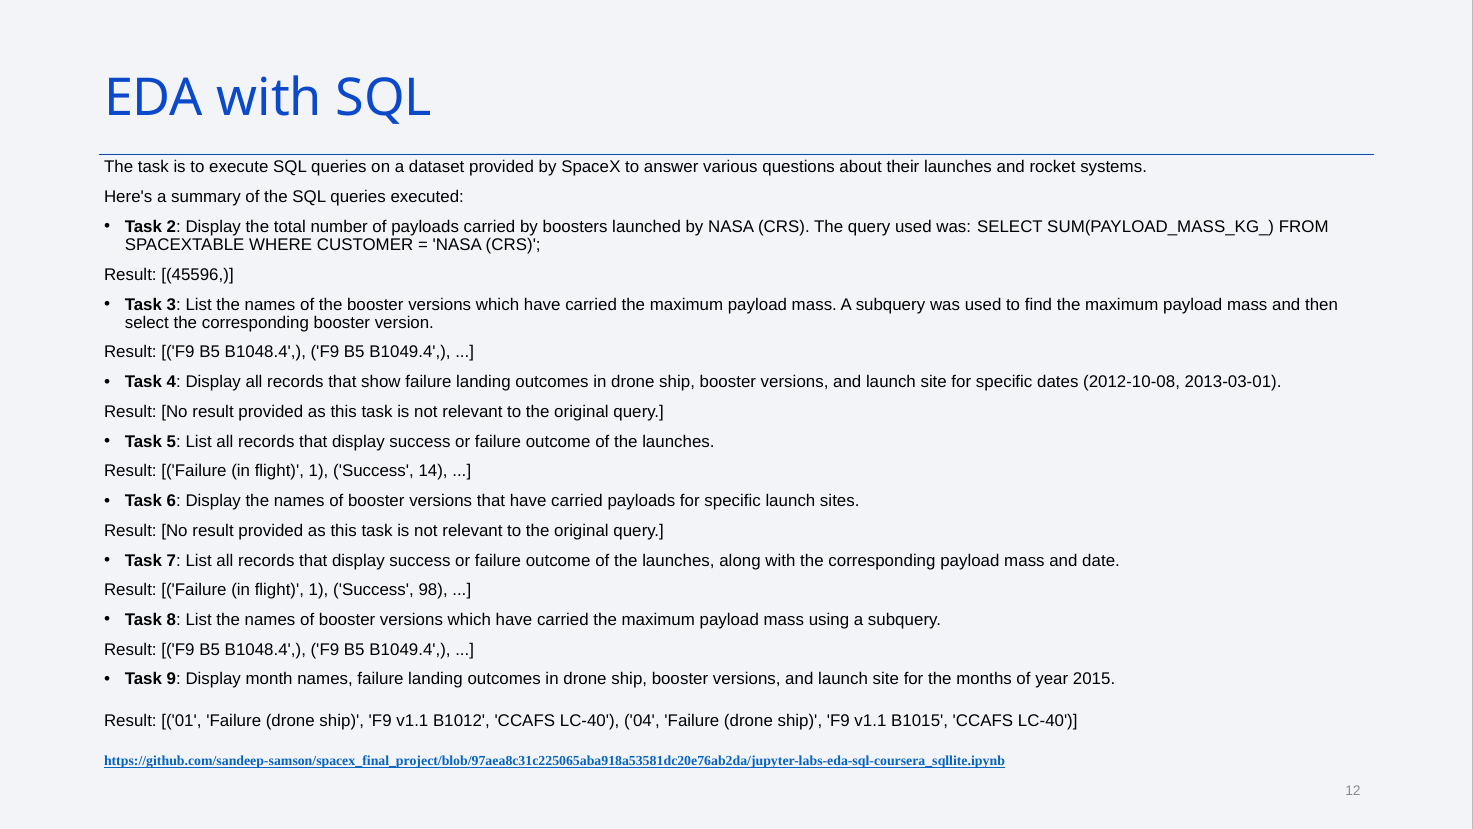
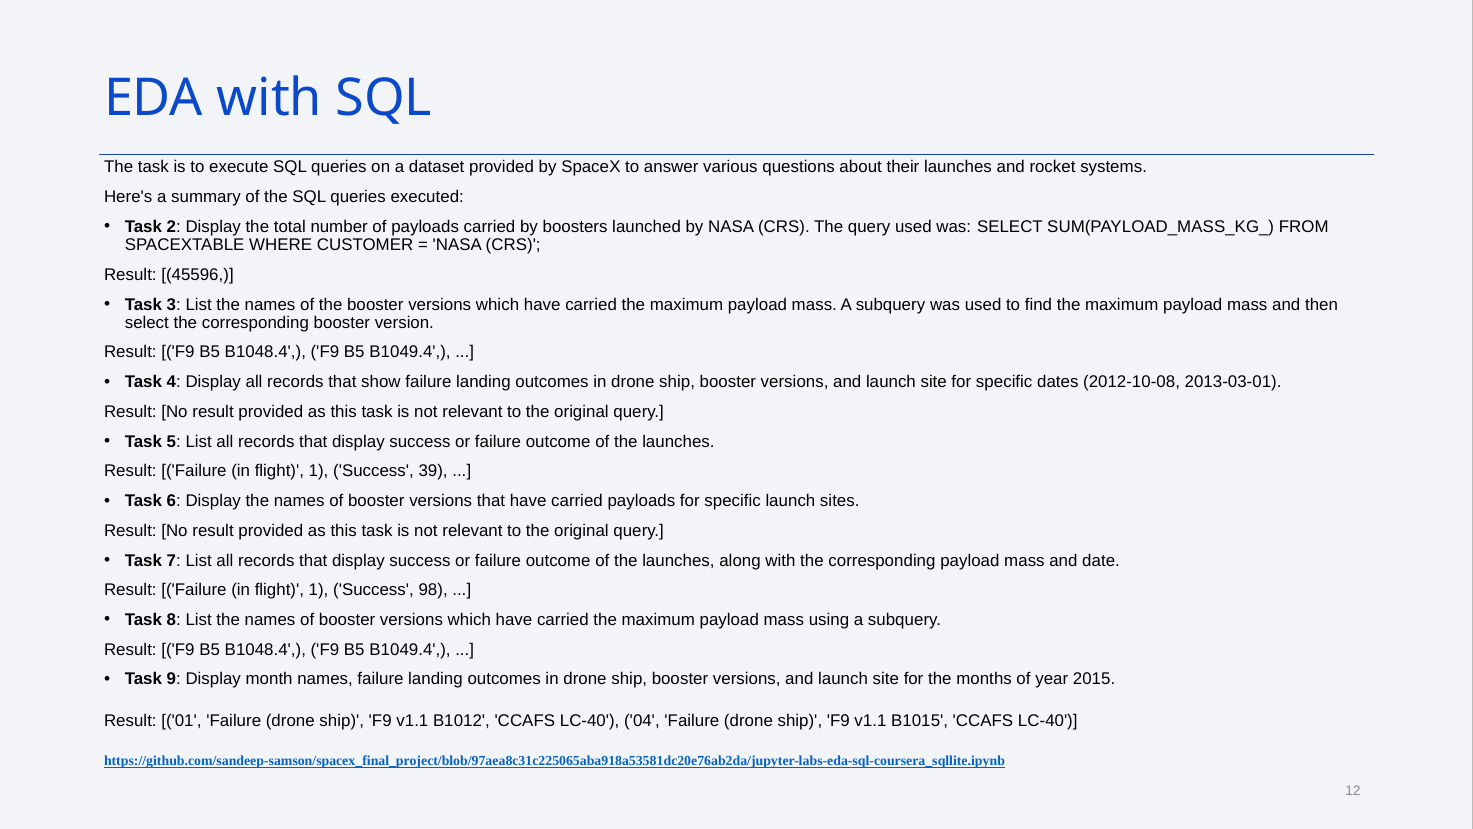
14: 14 -> 39
